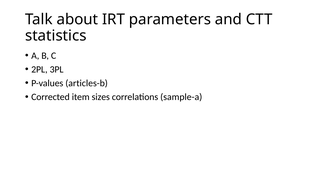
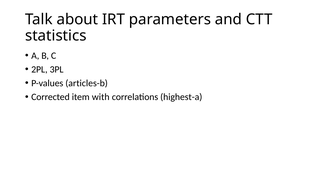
sizes: sizes -> with
sample-a: sample-a -> highest-a
